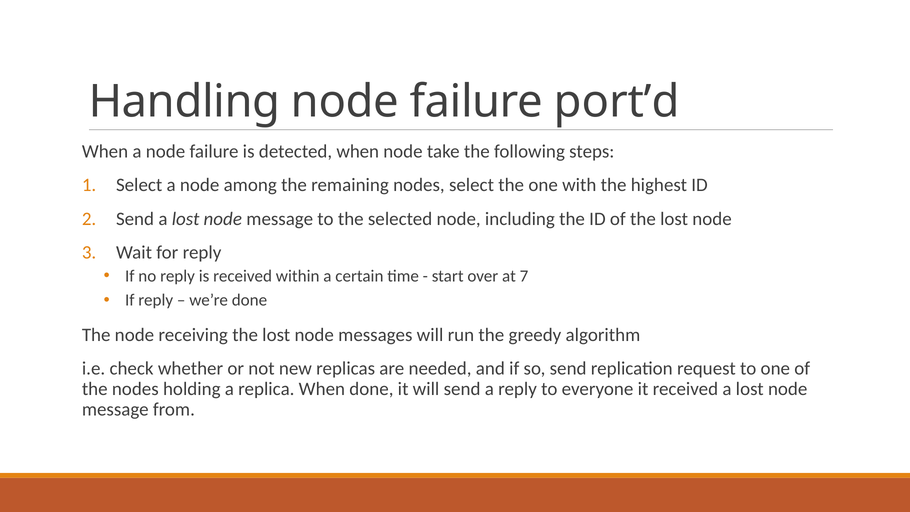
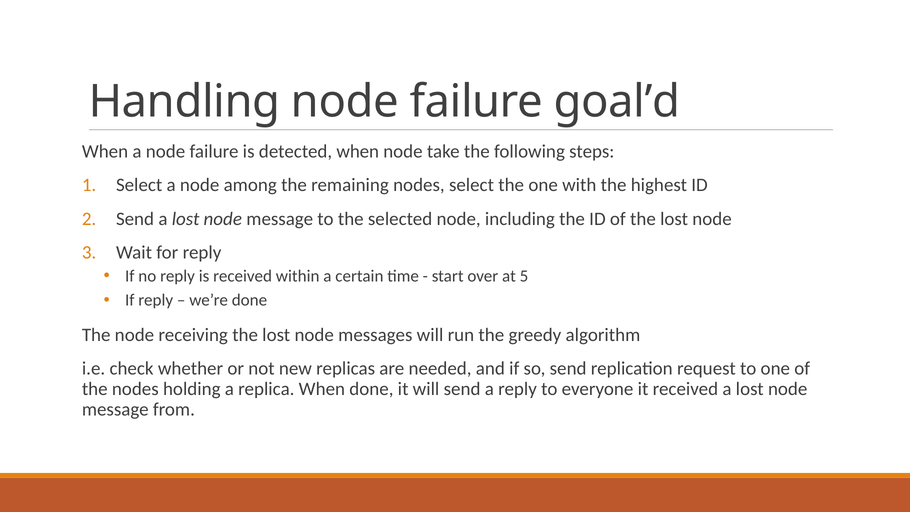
port’d: port’d -> goal’d
7: 7 -> 5
